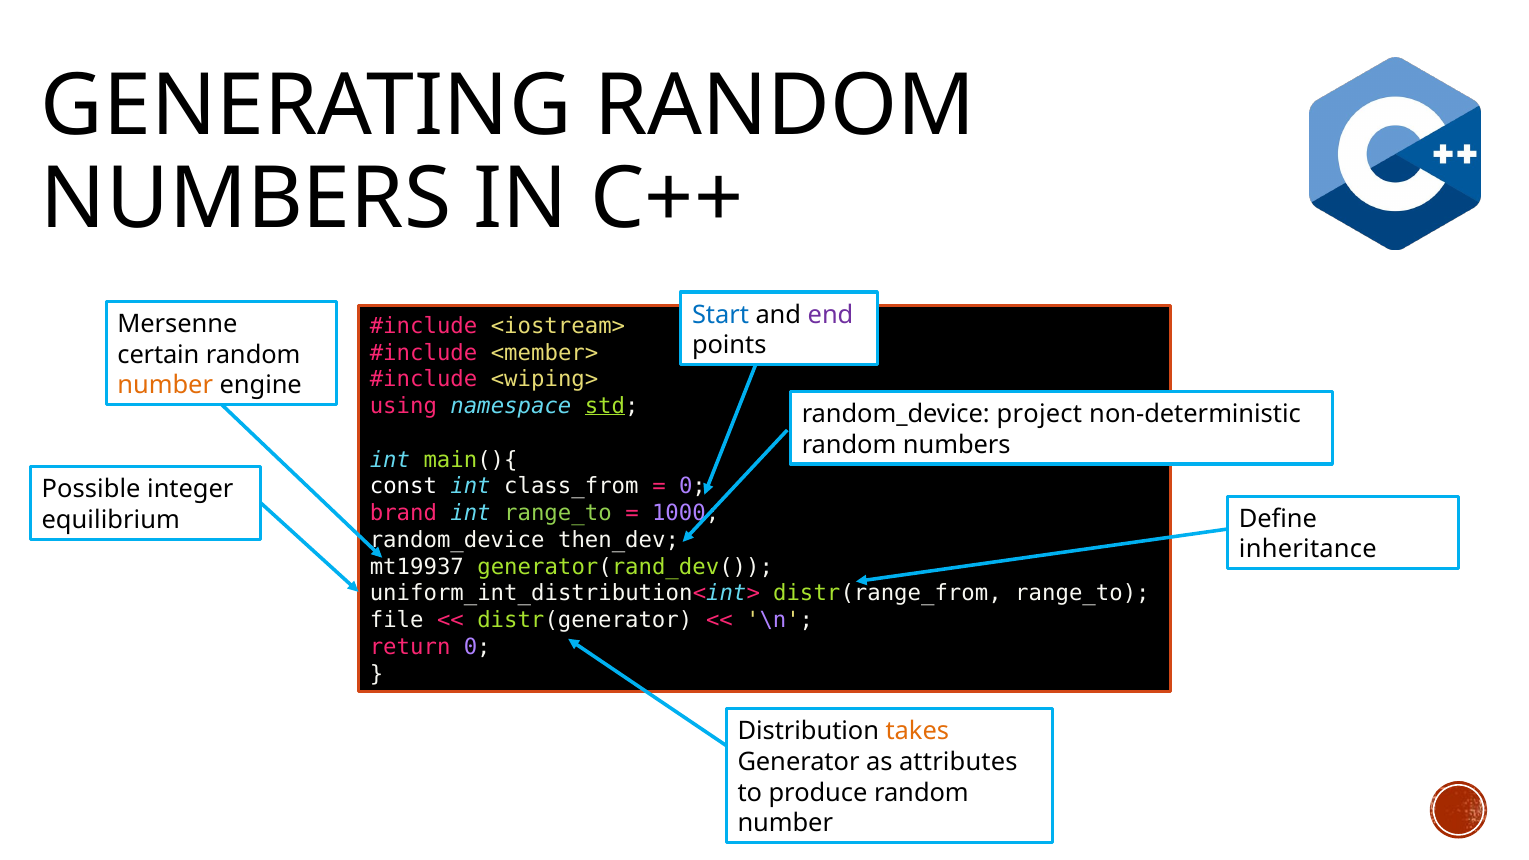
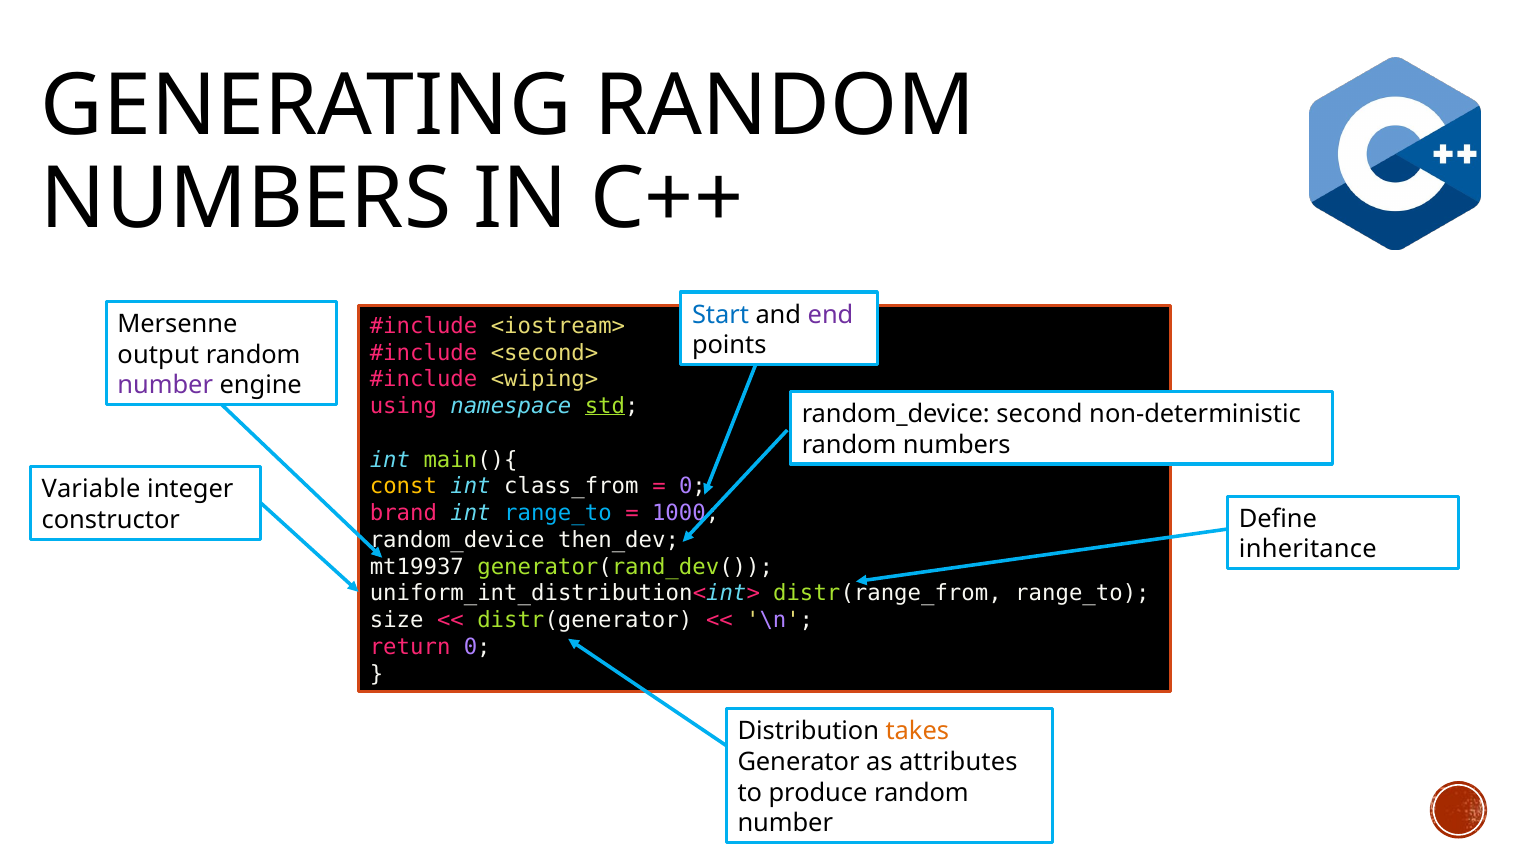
<member>: <member> -> <second>
certain: certain -> output
number at (165, 385) colour: orange -> purple
project: project -> second
const colour: white -> yellow
Possible: Possible -> Variable
range_to at (558, 513) colour: light green -> light blue
equilibrium: equilibrium -> constructor
file: file -> size
